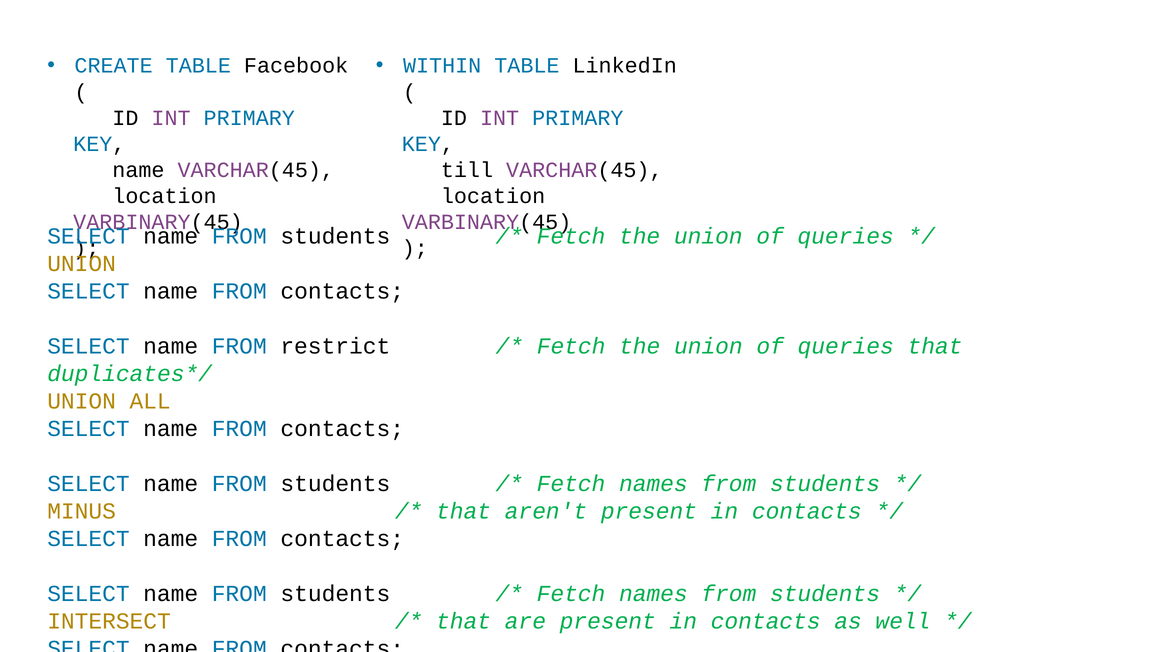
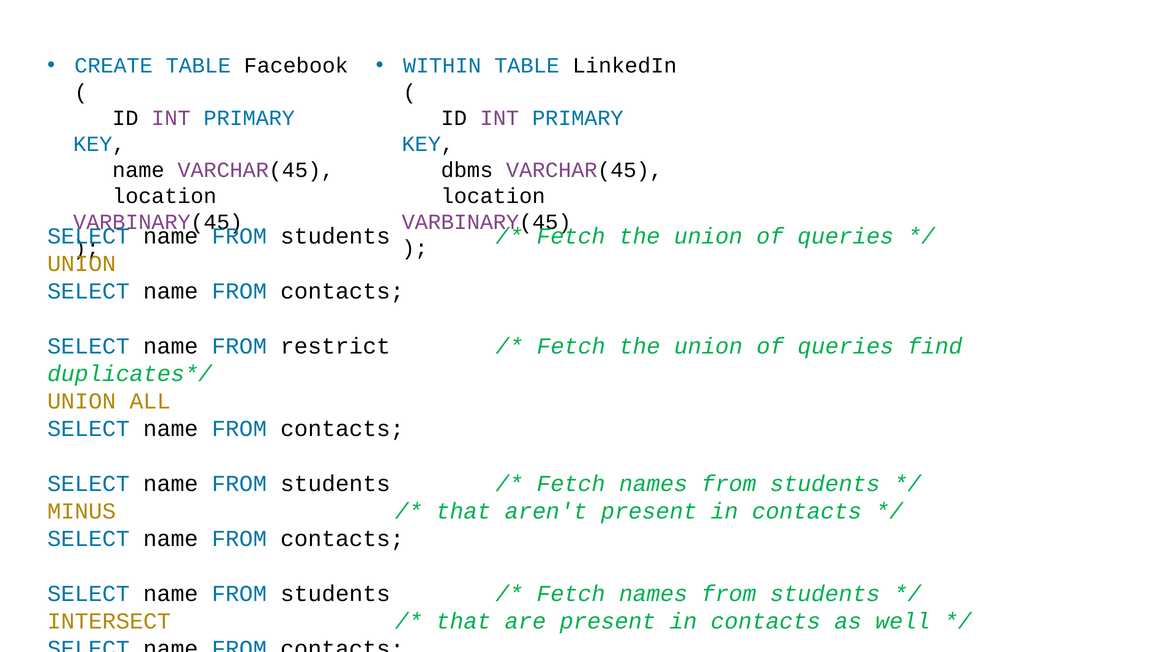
till: till -> dbms
queries that: that -> find
